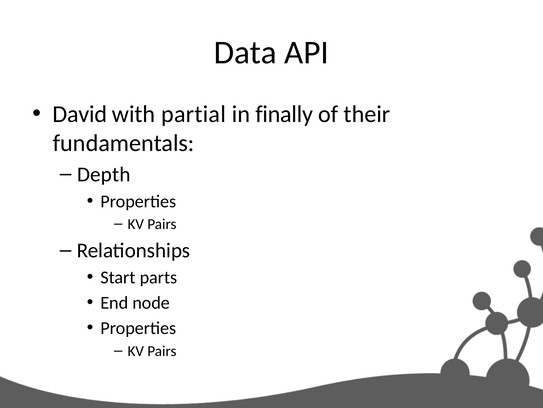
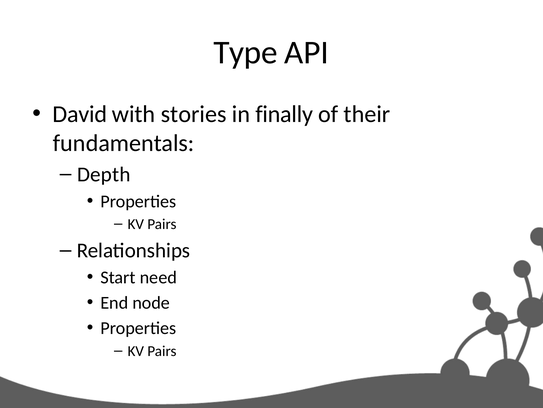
Data: Data -> Type
partial: partial -> stories
parts: parts -> need
